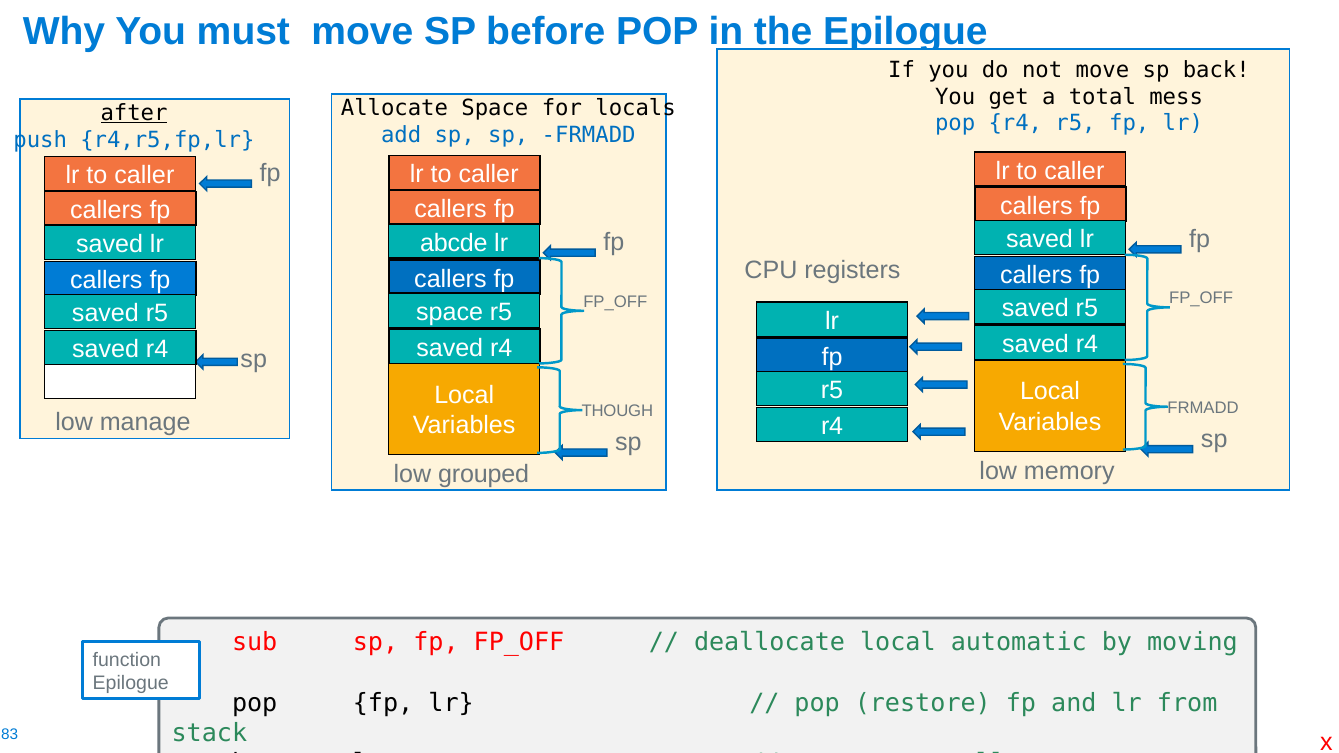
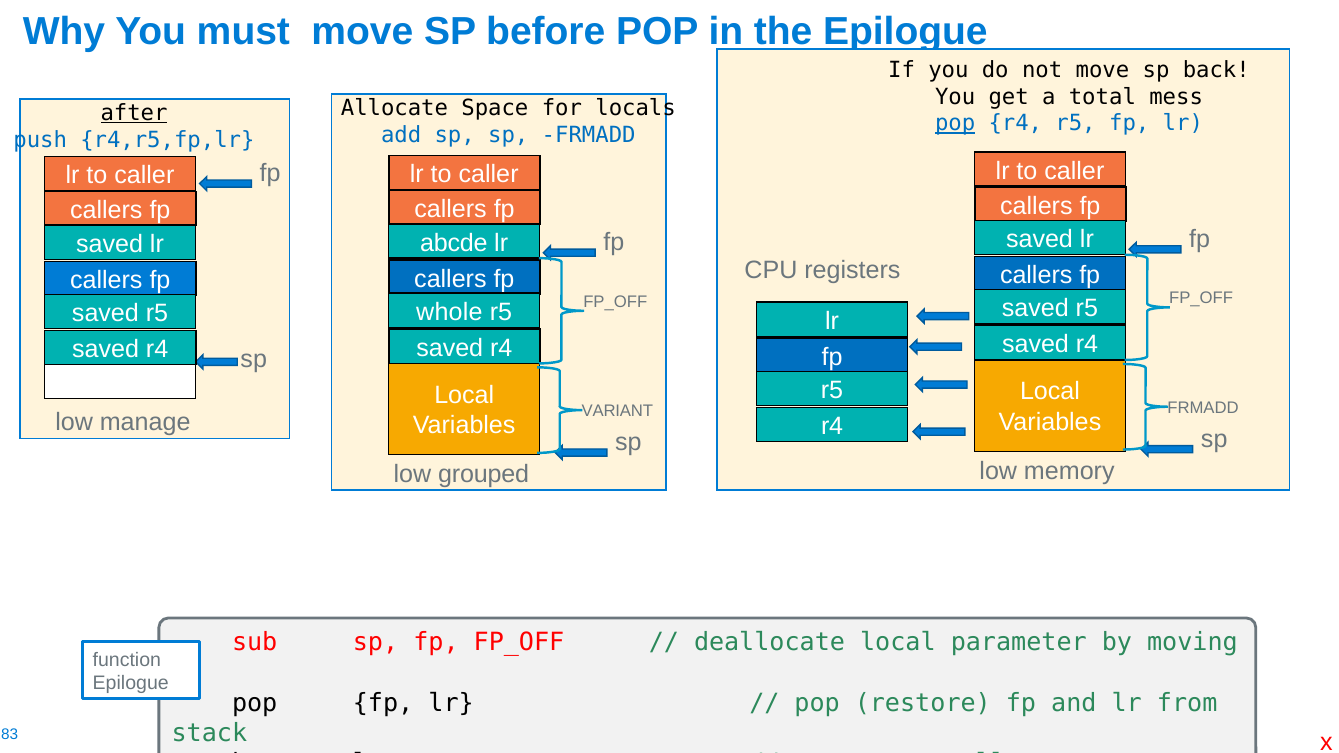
pop at (955, 124) underline: none -> present
space at (450, 312): space -> whole
THOUGH: THOUGH -> VARIANT
automatic: automatic -> parameter
